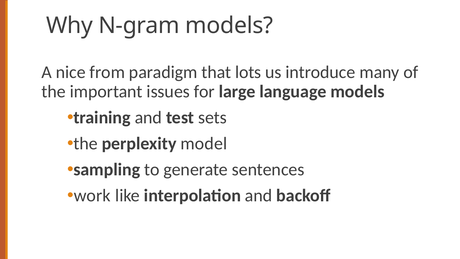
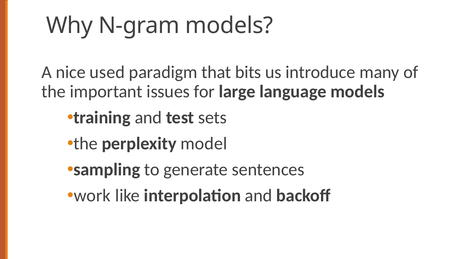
from: from -> used
lots: lots -> bits
